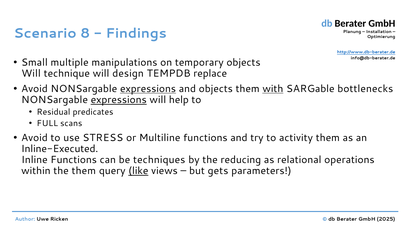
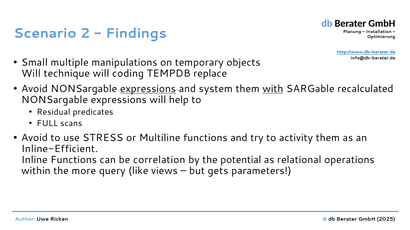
8: 8 -> 2
design: design -> coding
and objects: objects -> system
bottlenecks: bottlenecks -> recalculated
expressions at (119, 100) underline: present -> none
Inline-Executed: Inline-Executed -> Inline-Efficient
techniques: techniques -> correlation
reducing: reducing -> potential
the them: them -> more
like underline: present -> none
